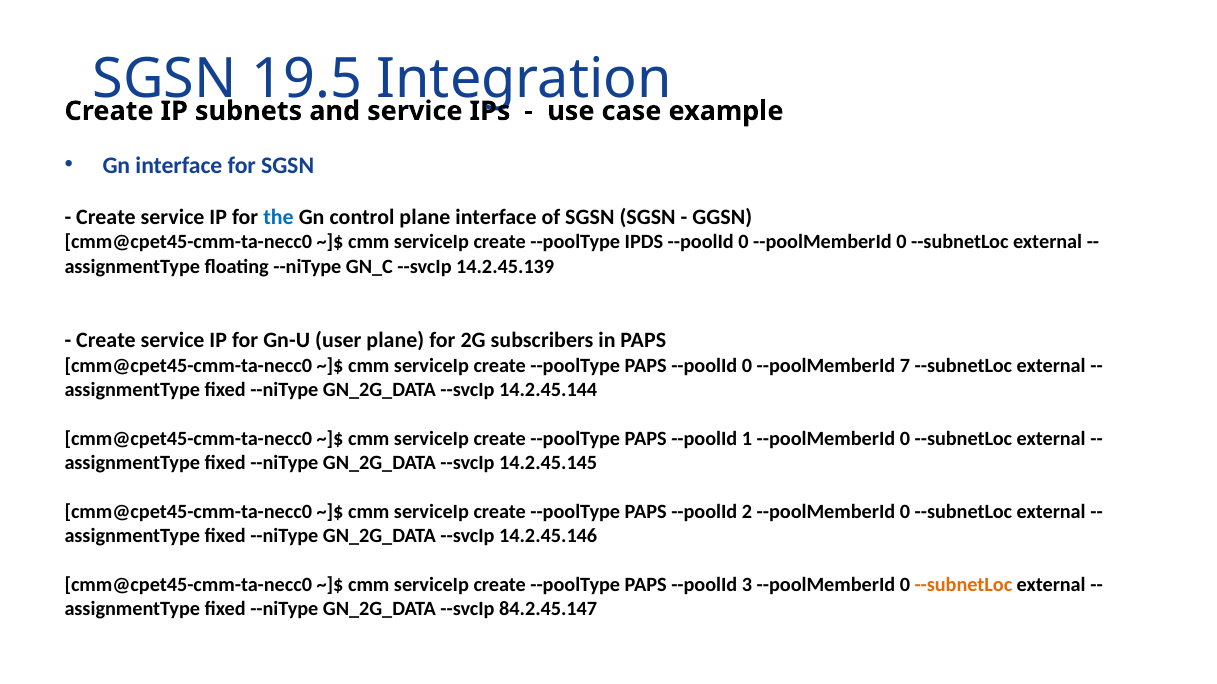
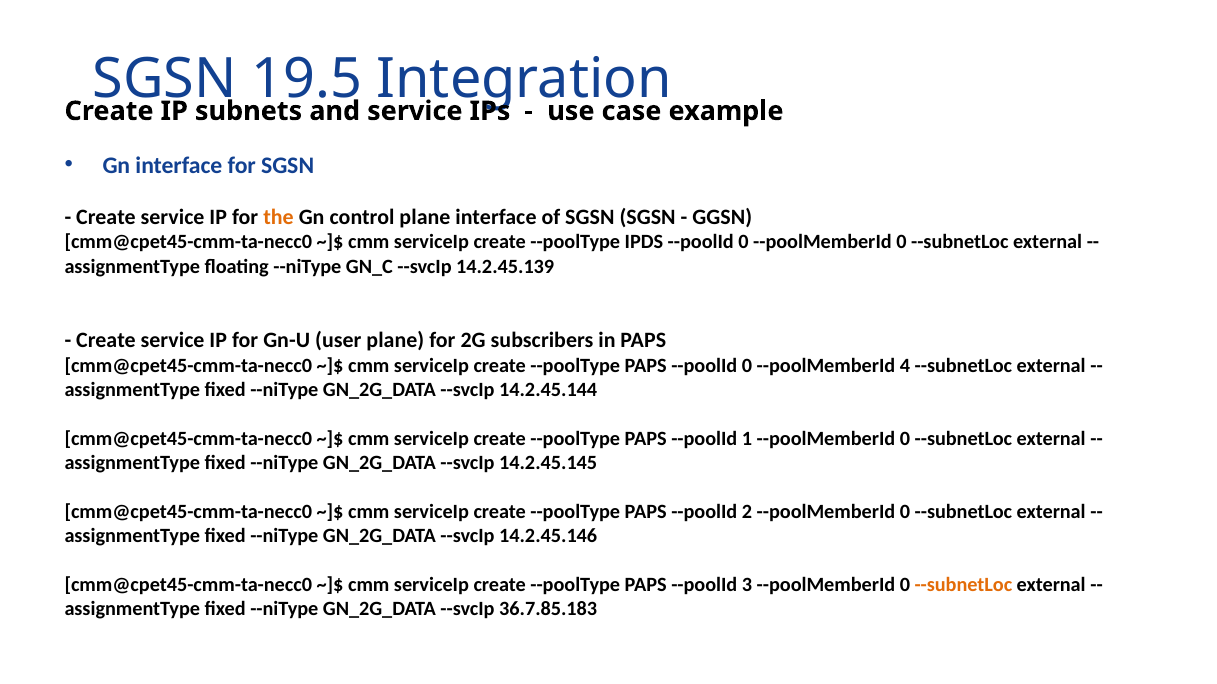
the colour: blue -> orange
7: 7 -> 4
84.2.45.147: 84.2.45.147 -> 36.7.85.183
